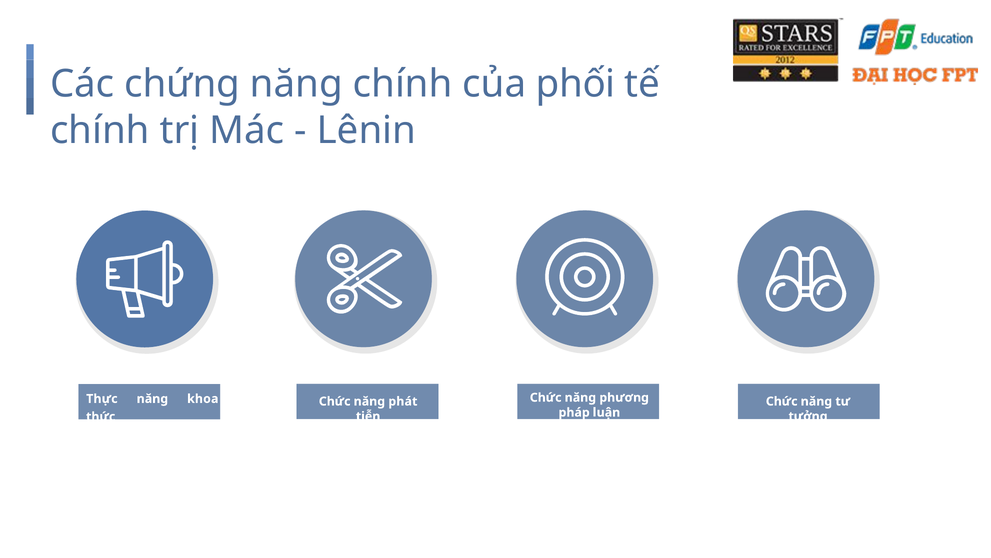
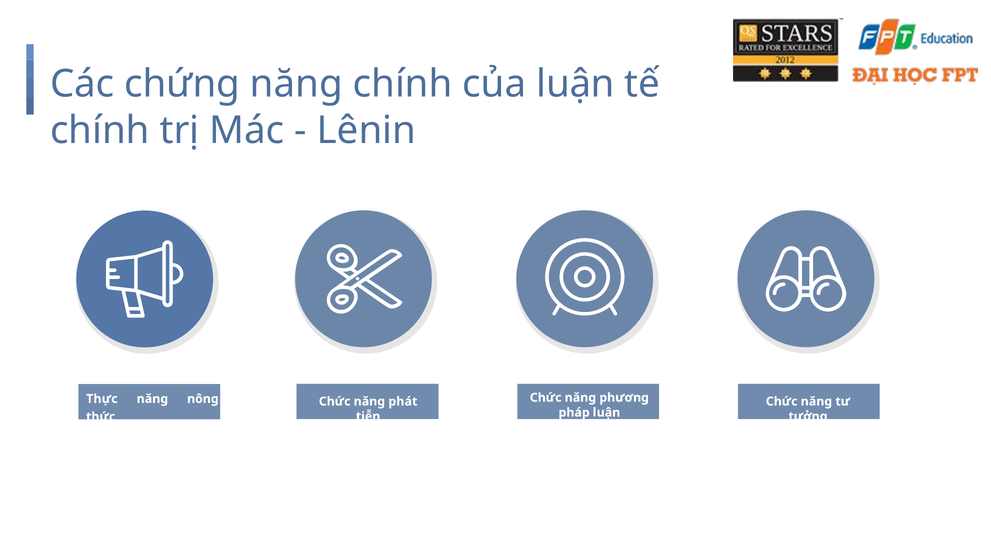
của phối: phối -> luận
khoa: khoa -> nông
